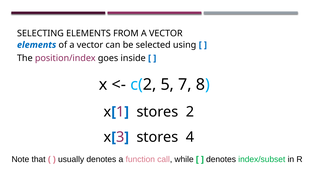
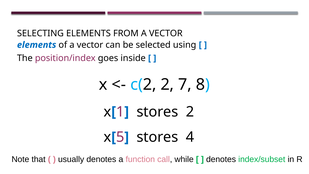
c(2 5: 5 -> 2
3: 3 -> 5
